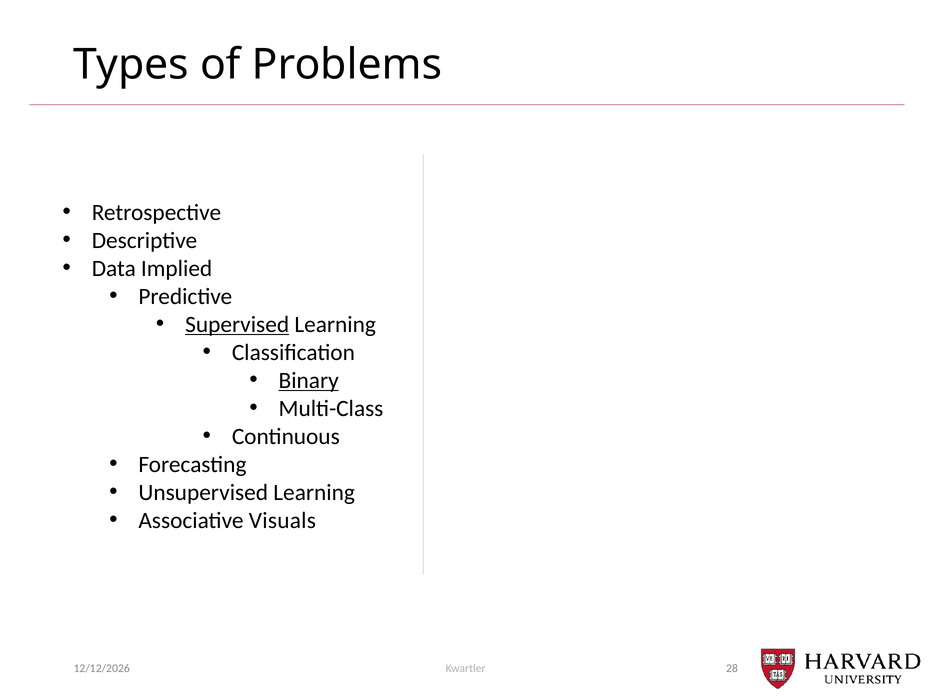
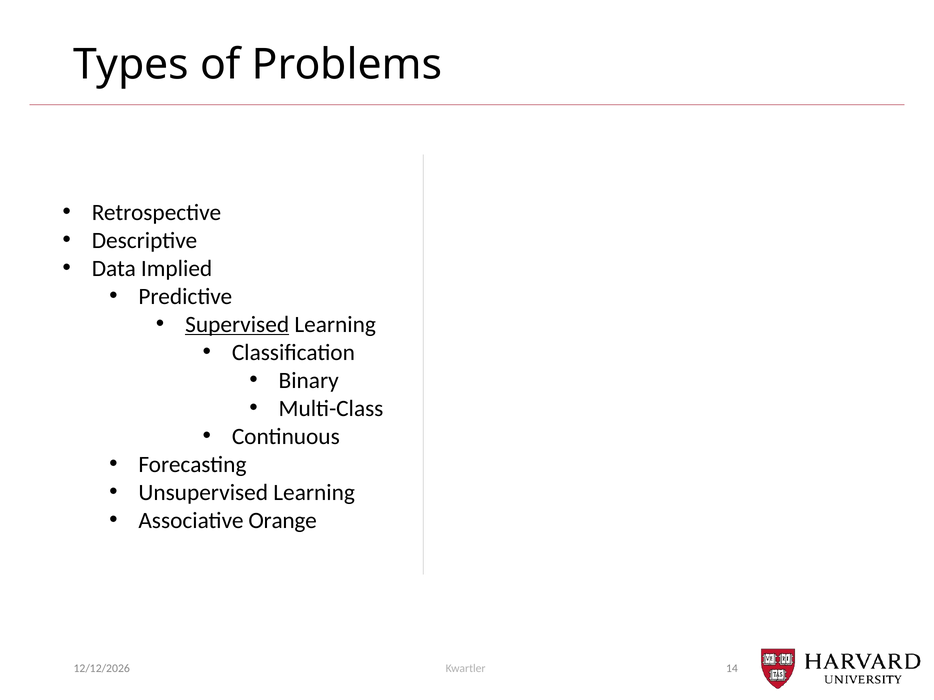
Binary underline: present -> none
Visuals: Visuals -> Orange
28: 28 -> 14
